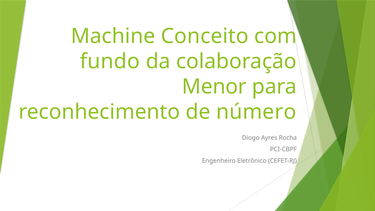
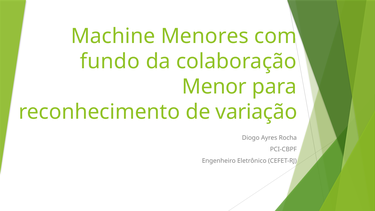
Conceito: Conceito -> Menores
número: número -> variação
